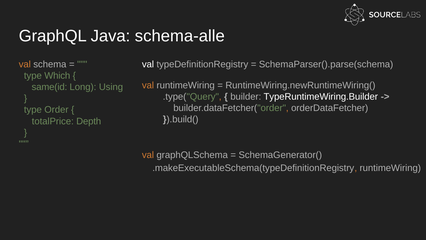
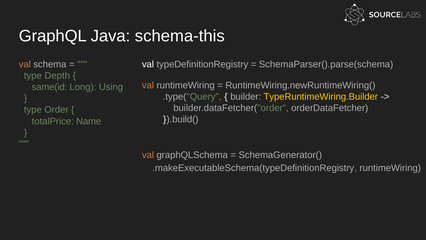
schema-alle: schema-alle -> schema-this
Which: Which -> Depth
TypeRuntimeWiring.Builder colour: white -> yellow
Depth: Depth -> Name
